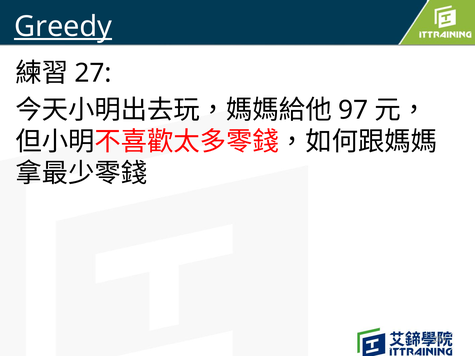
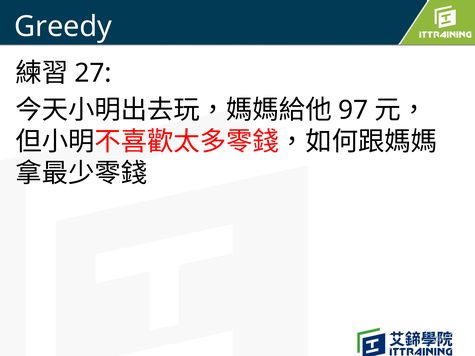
Greedy underline: present -> none
